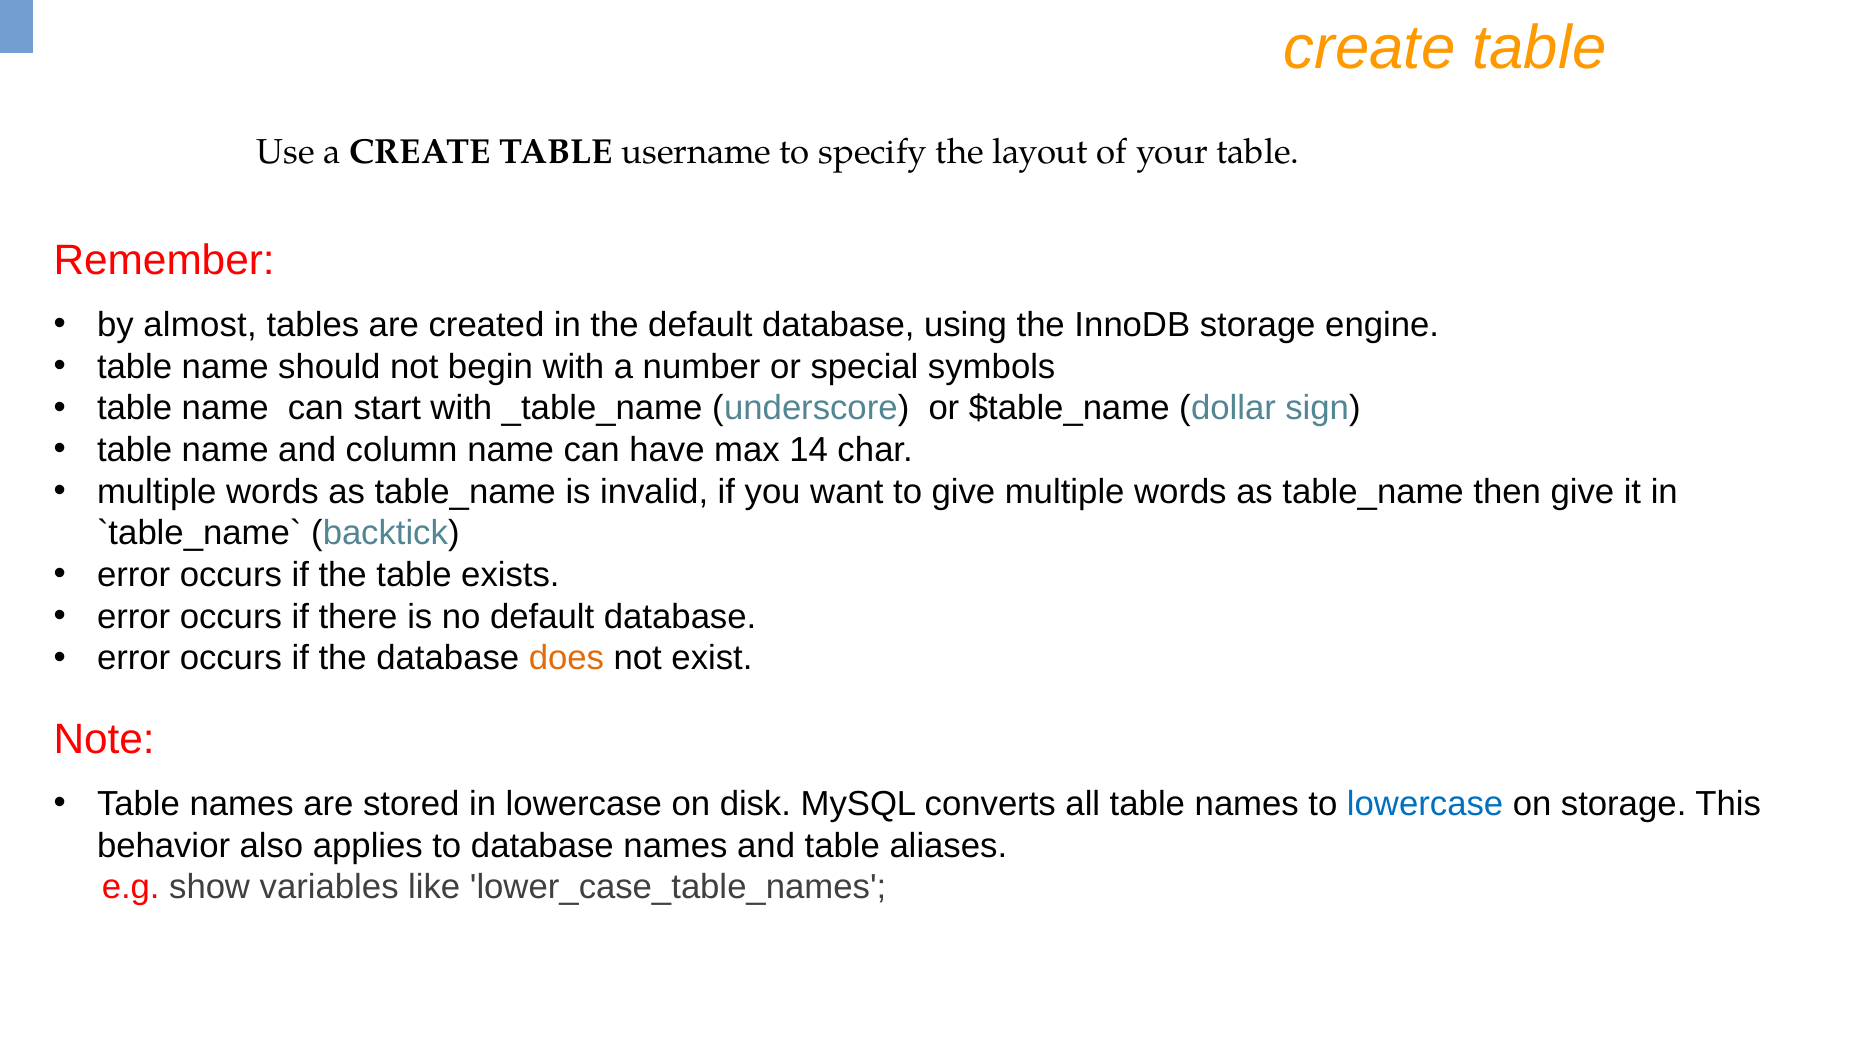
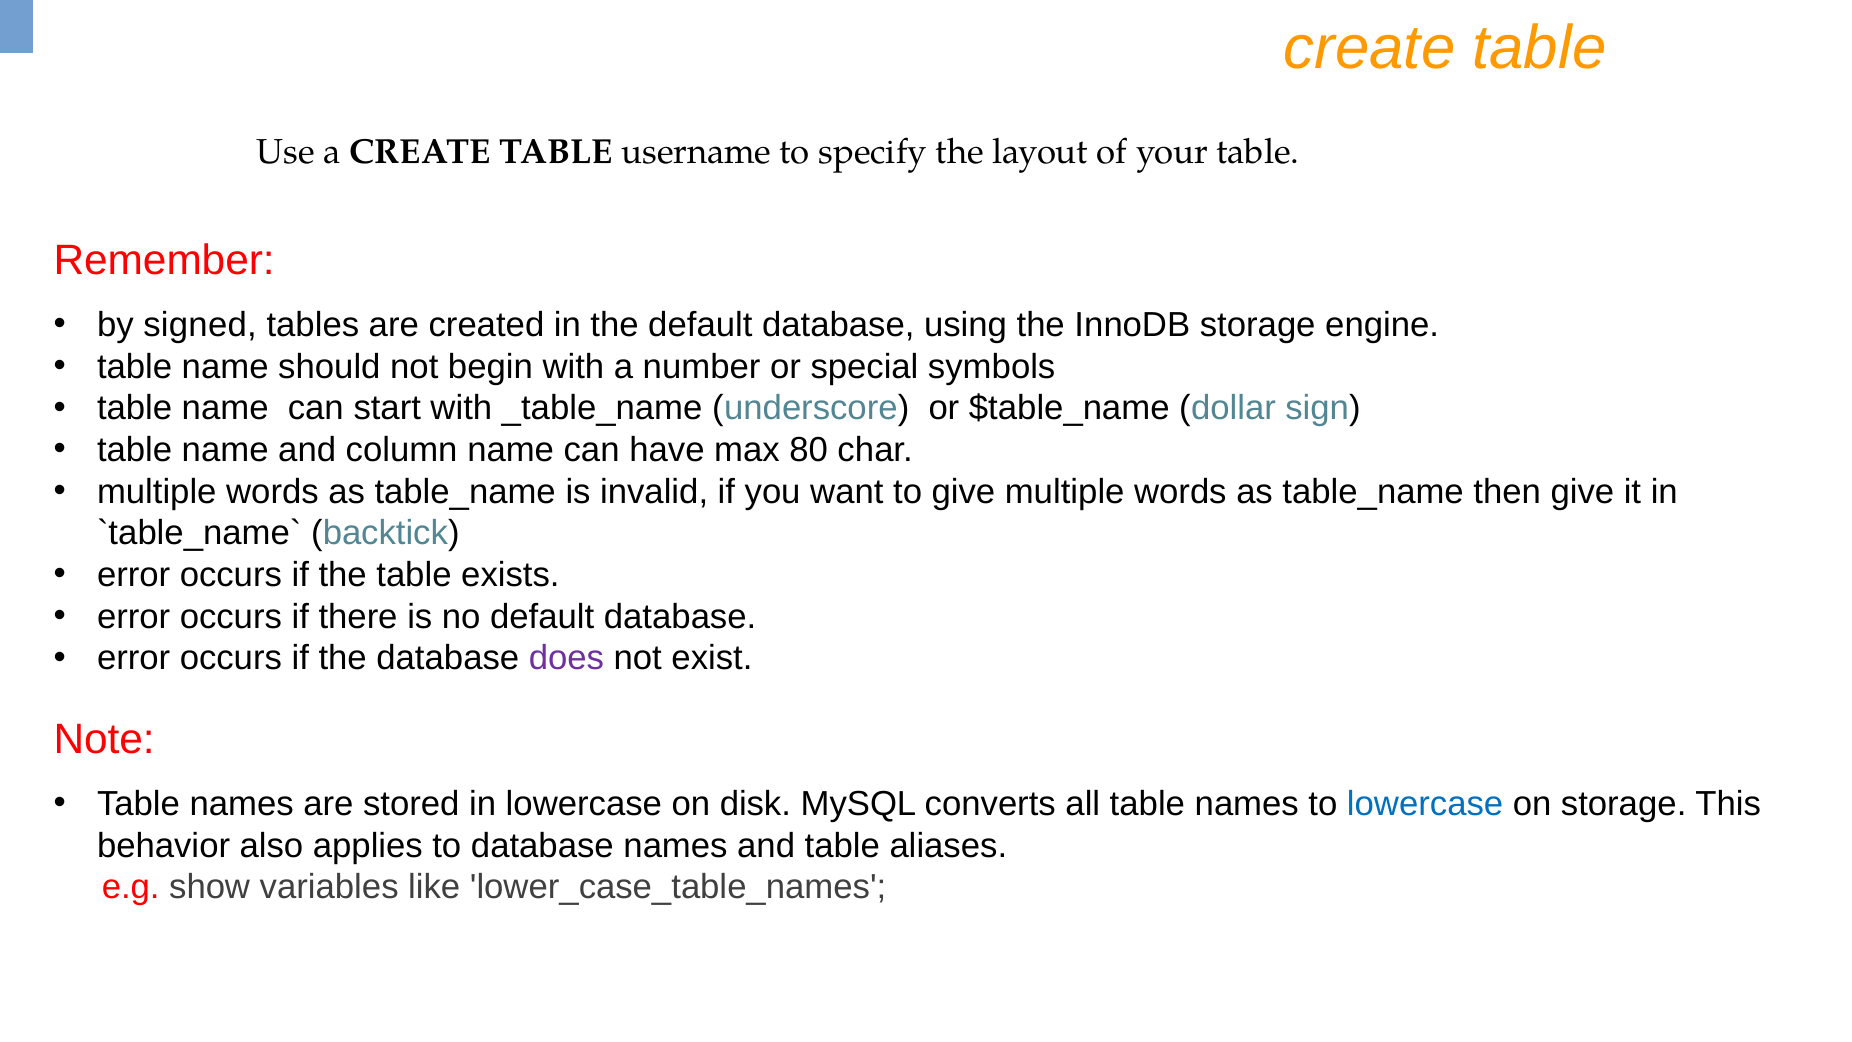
almost: almost -> signed
14: 14 -> 80
does colour: orange -> purple
